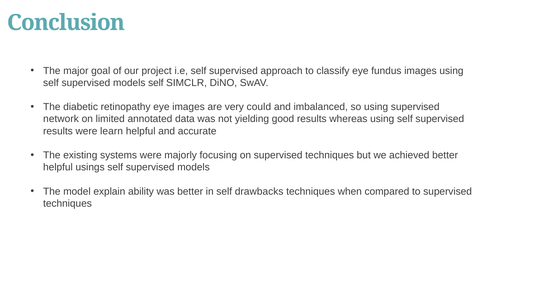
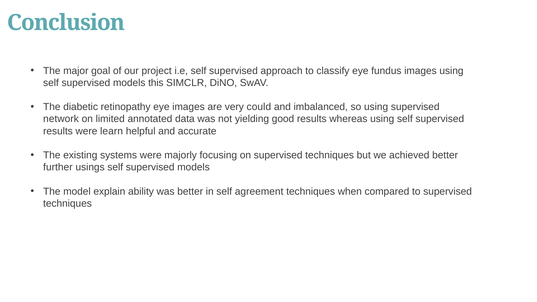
models self: self -> this
helpful at (58, 167): helpful -> further
drawbacks: drawbacks -> agreement
